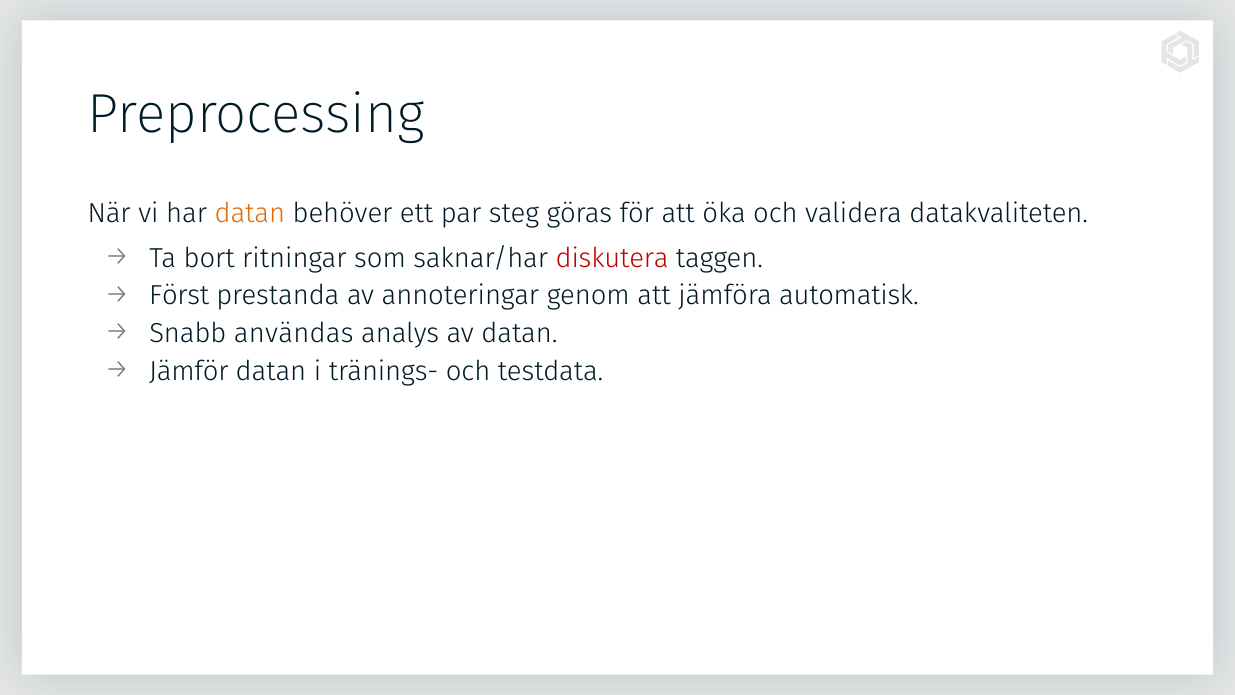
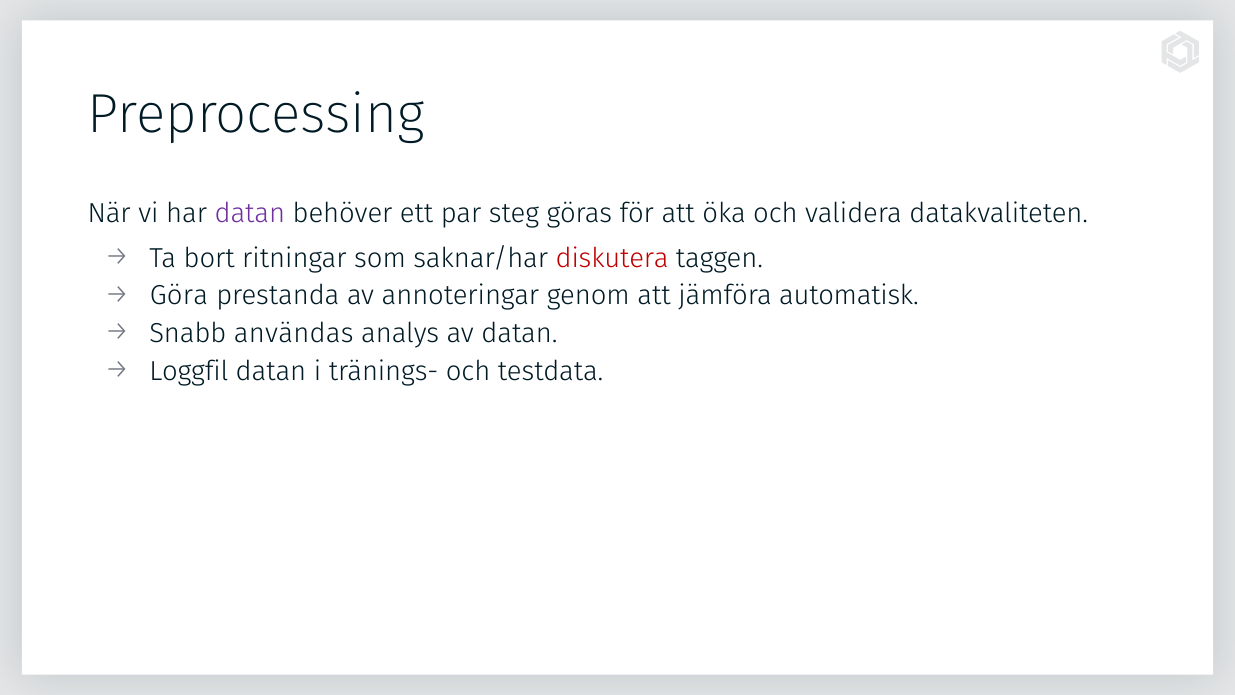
datan at (250, 213) colour: orange -> purple
Först: Först -> Göra
Jämför: Jämför -> Loggfil
